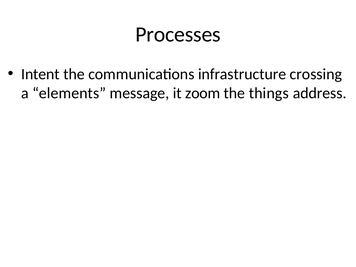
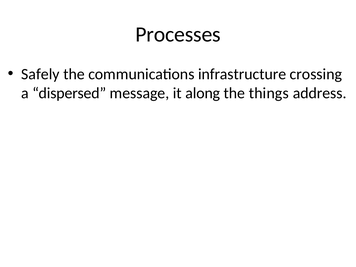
Intent: Intent -> Safely
elements: elements -> dispersed
zoom: zoom -> along
